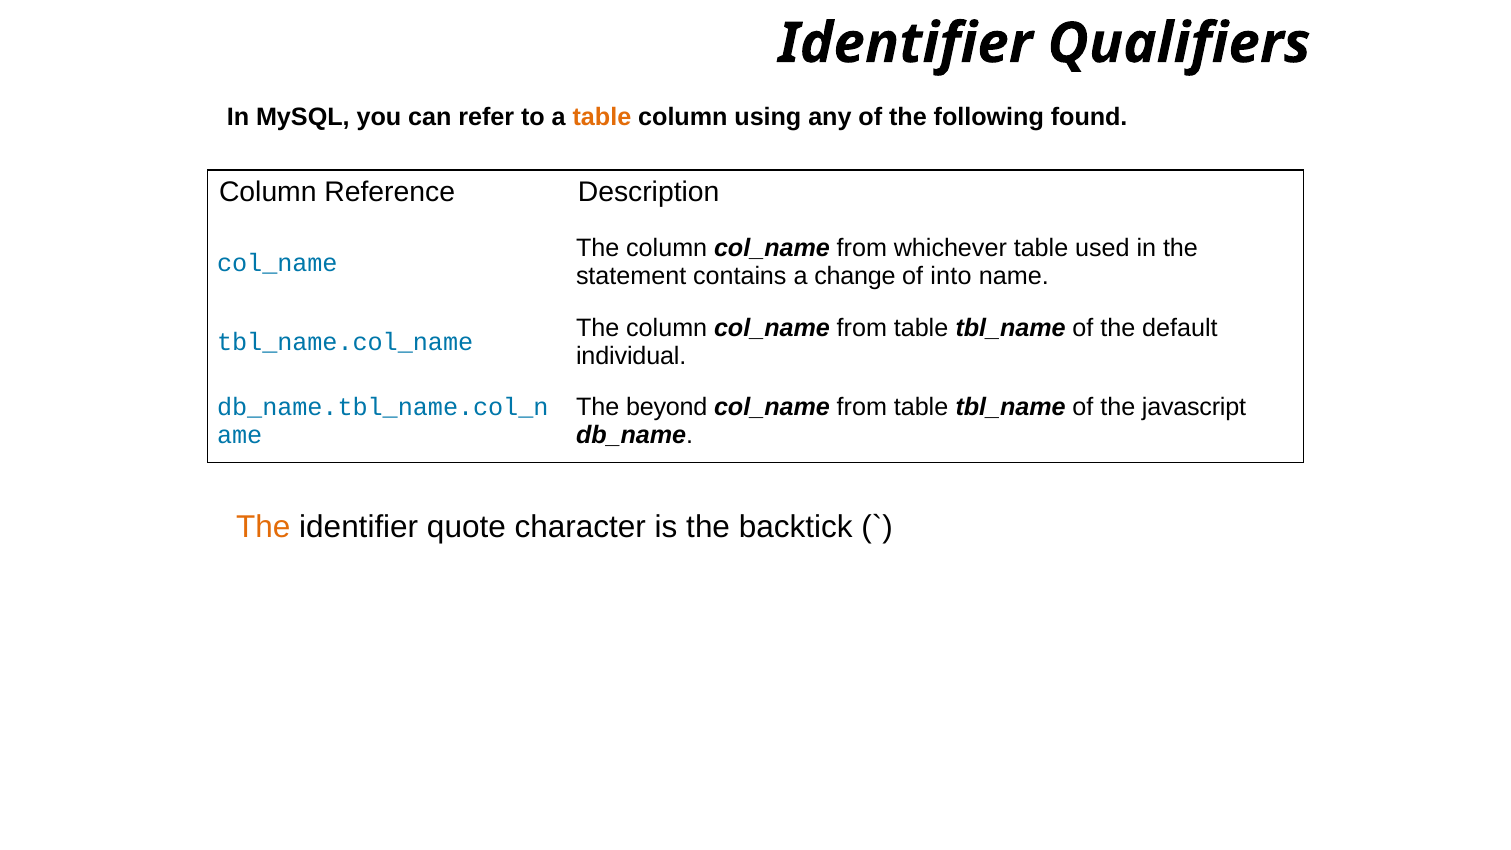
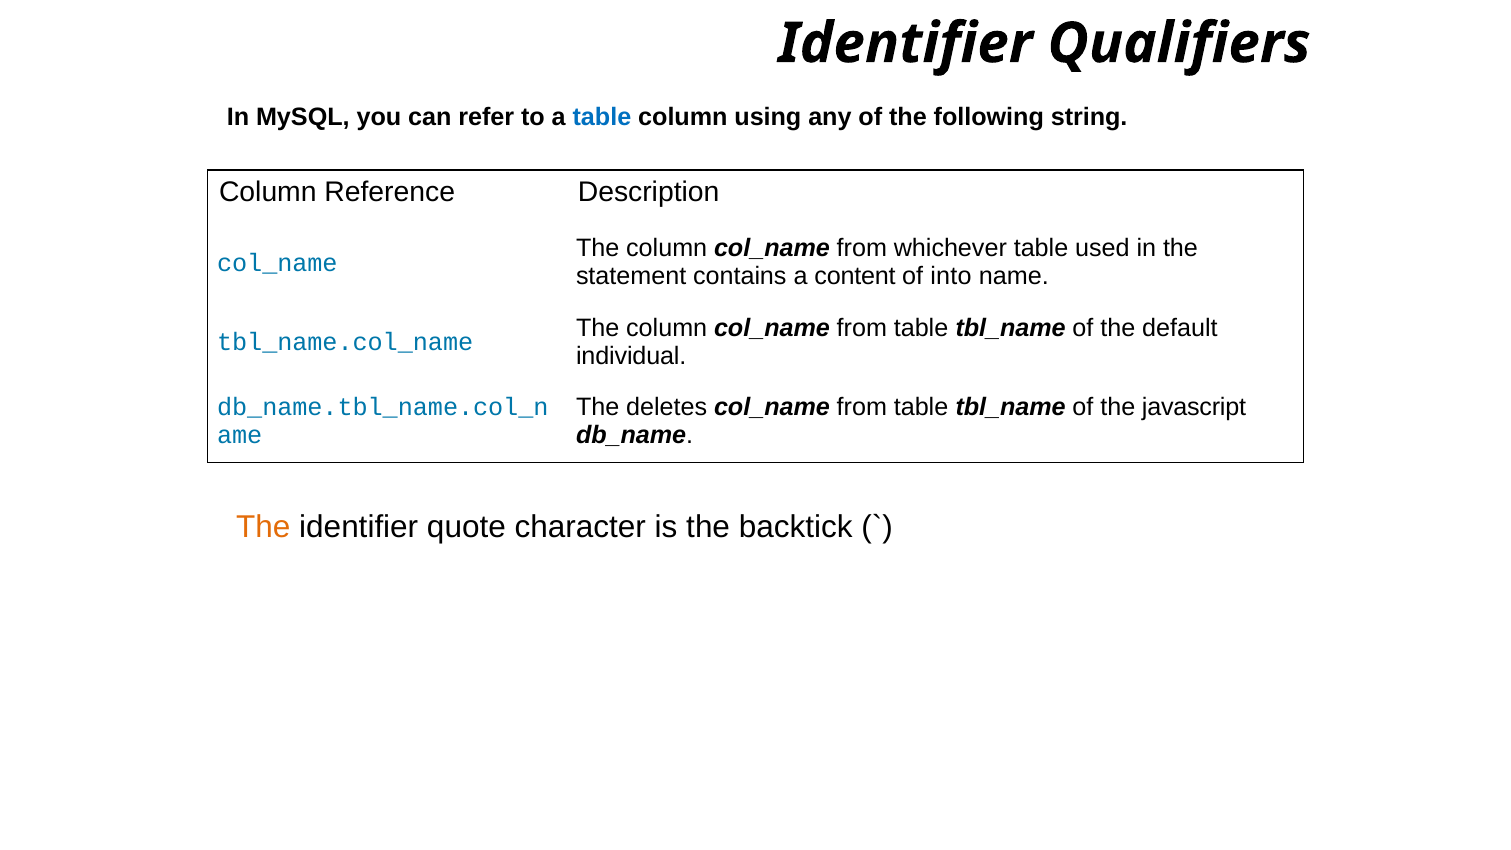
table at (602, 117) colour: orange -> blue
found: found -> string
change: change -> content
beyond: beyond -> deletes
